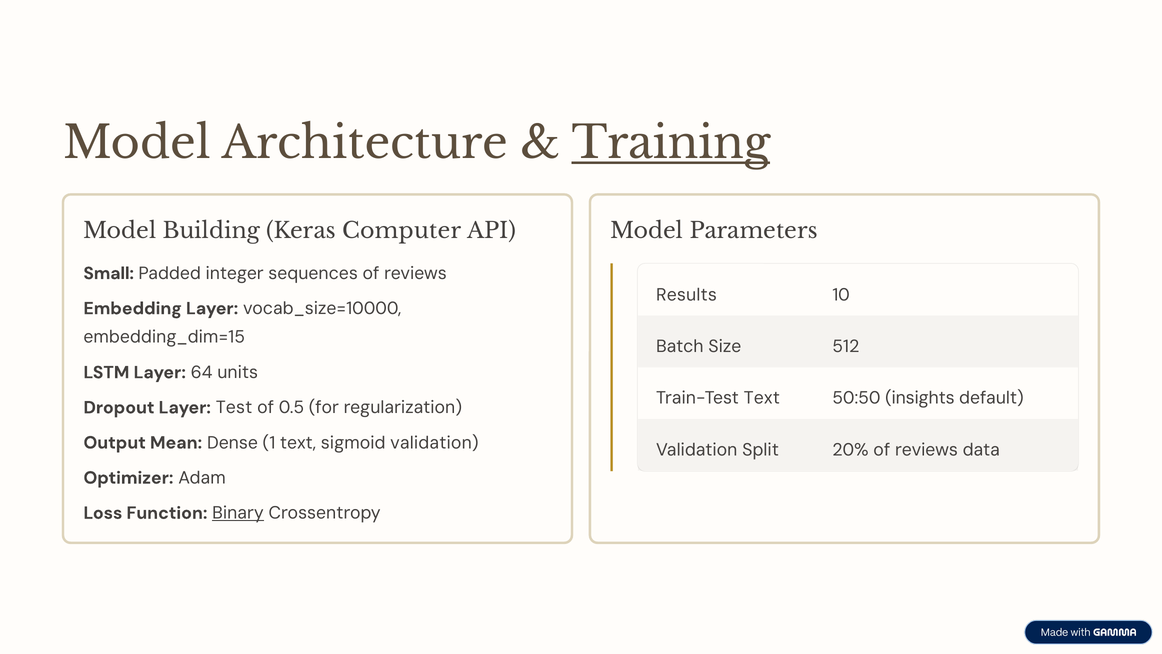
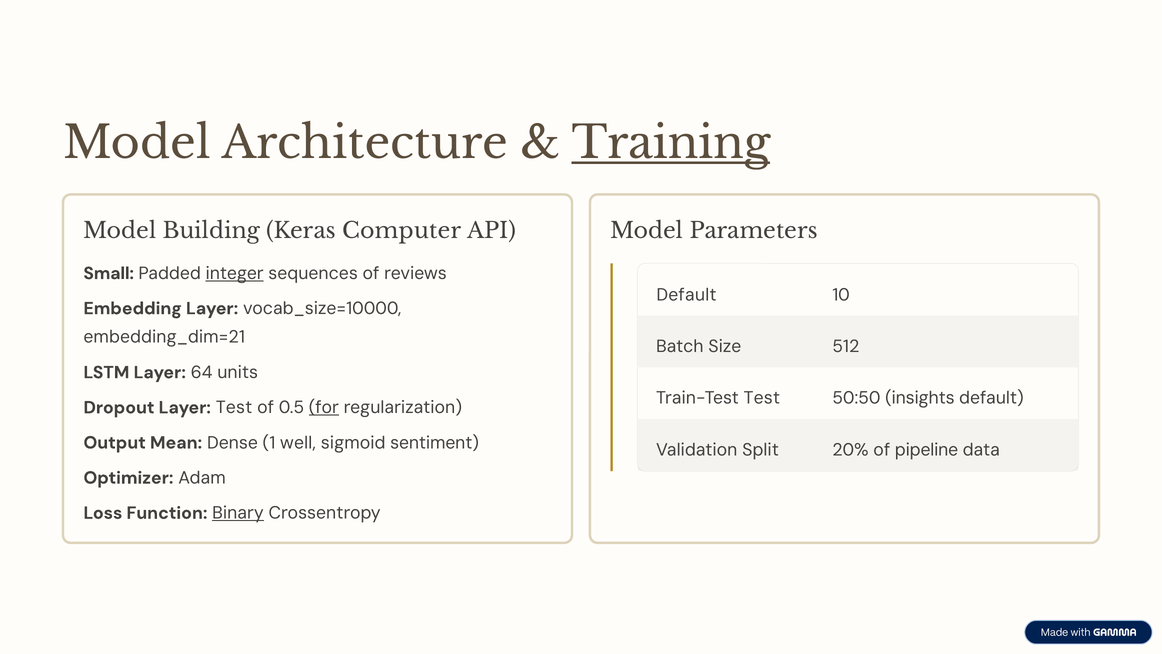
integer underline: none -> present
Results at (686, 295): Results -> Default
embedding_dim=15: embedding_dim=15 -> embedding_dim=21
Train-Test Text: Text -> Test
for underline: none -> present
1 text: text -> well
sigmoid validation: validation -> sentiment
20% of reviews: reviews -> pipeline
